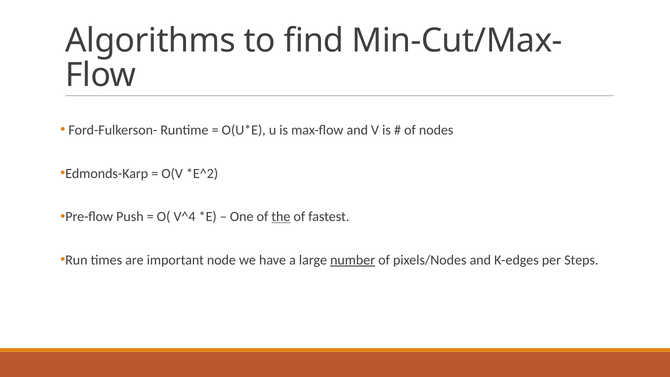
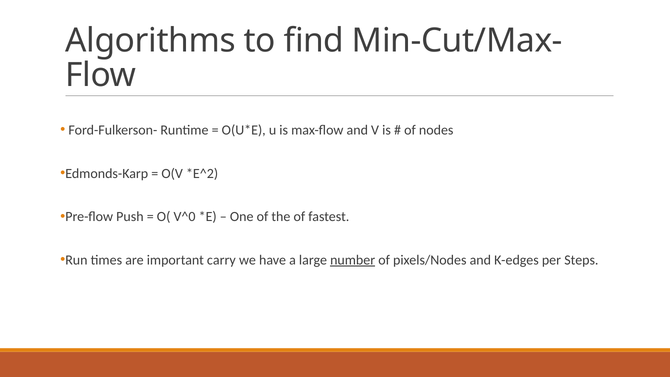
V^4: V^4 -> V^0
the underline: present -> none
node: node -> carry
